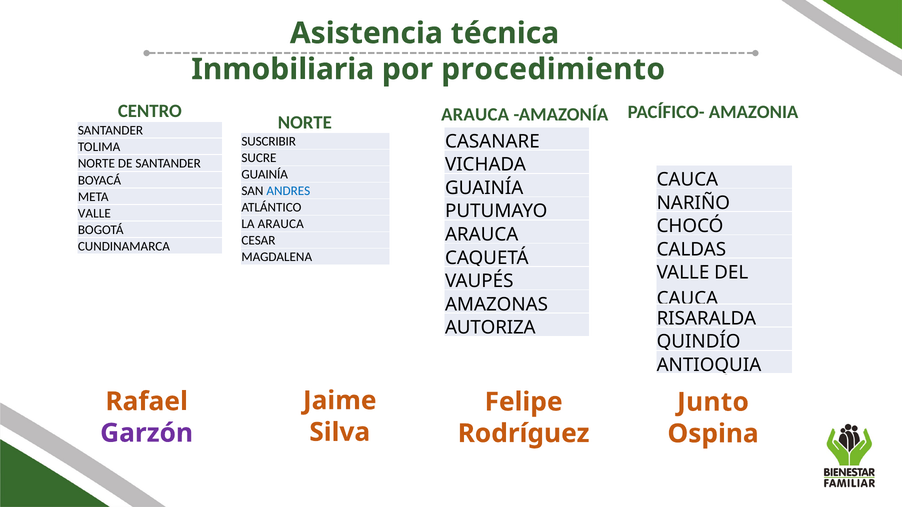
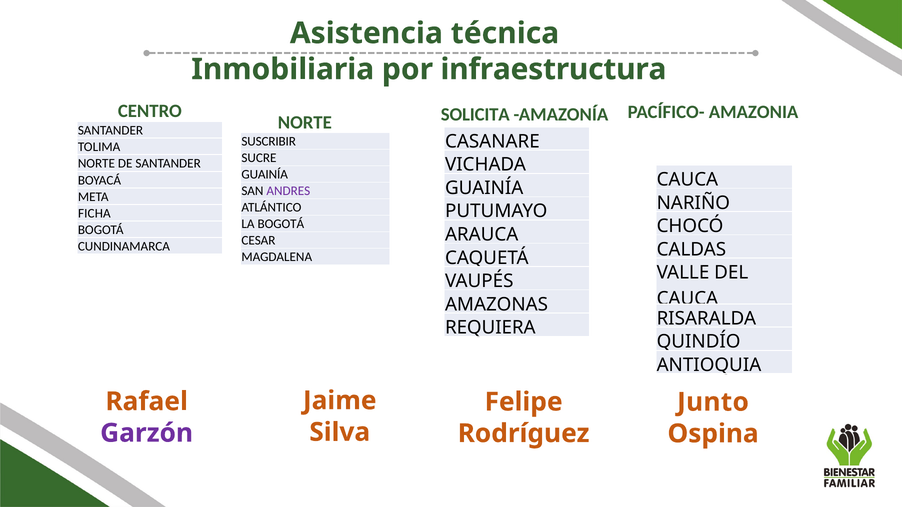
procedimiento: procedimiento -> infraestructura
ARAUCA at (475, 115): ARAUCA -> SOLICITA
ANDRES colour: blue -> purple
VALLE at (94, 214): VALLE -> FICHA
LA ARAUCA: ARAUCA -> BOGOTÁ
AUTORIZA: AUTORIZA -> REQUIERA
